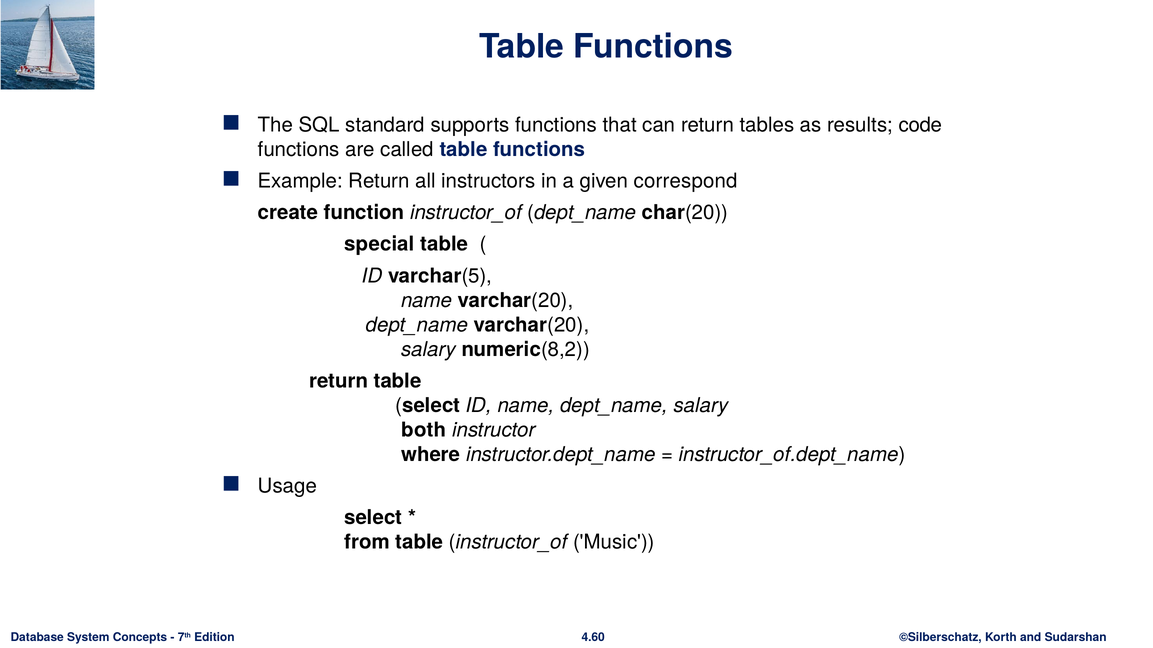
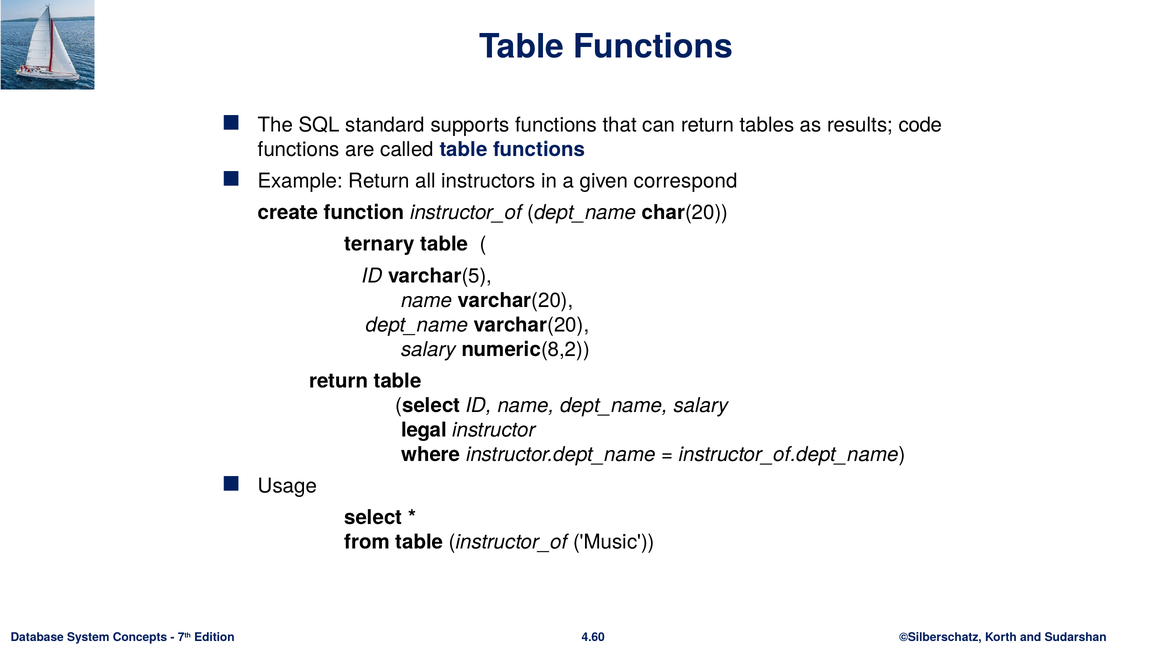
special: special -> ternary
both: both -> legal
